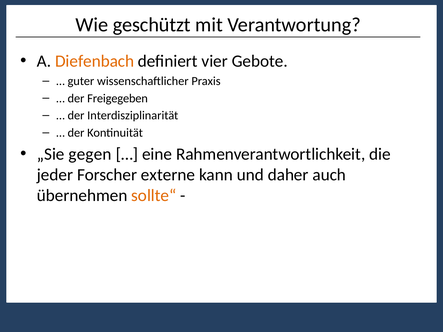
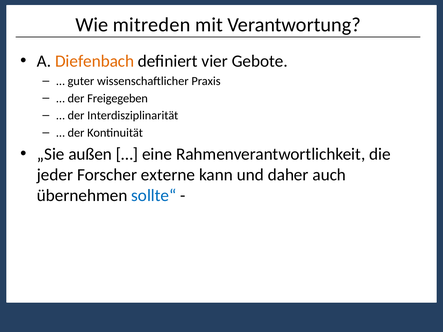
geschützt: geschützt -> mitreden
gegen: gegen -> außen
sollte“ colour: orange -> blue
